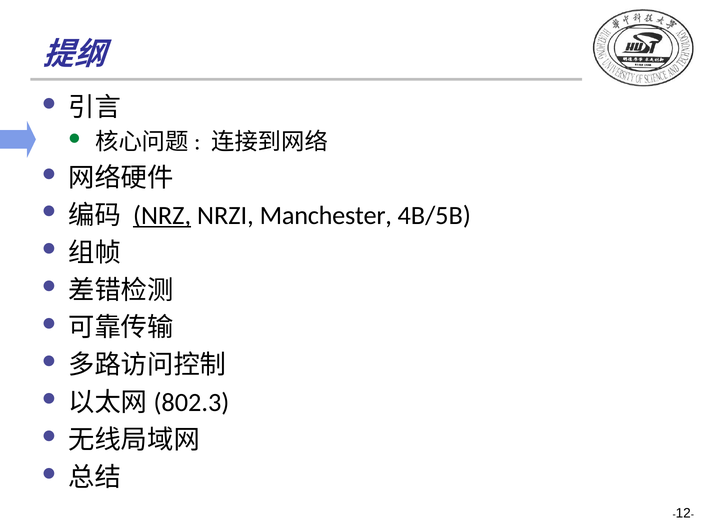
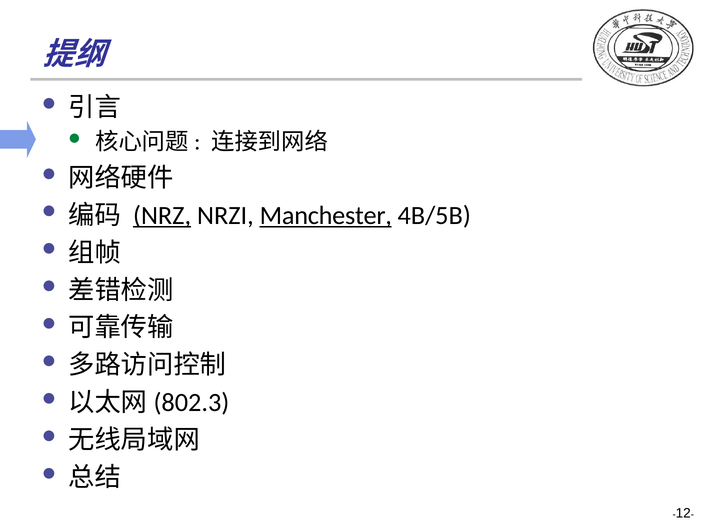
Manchester underline: none -> present
